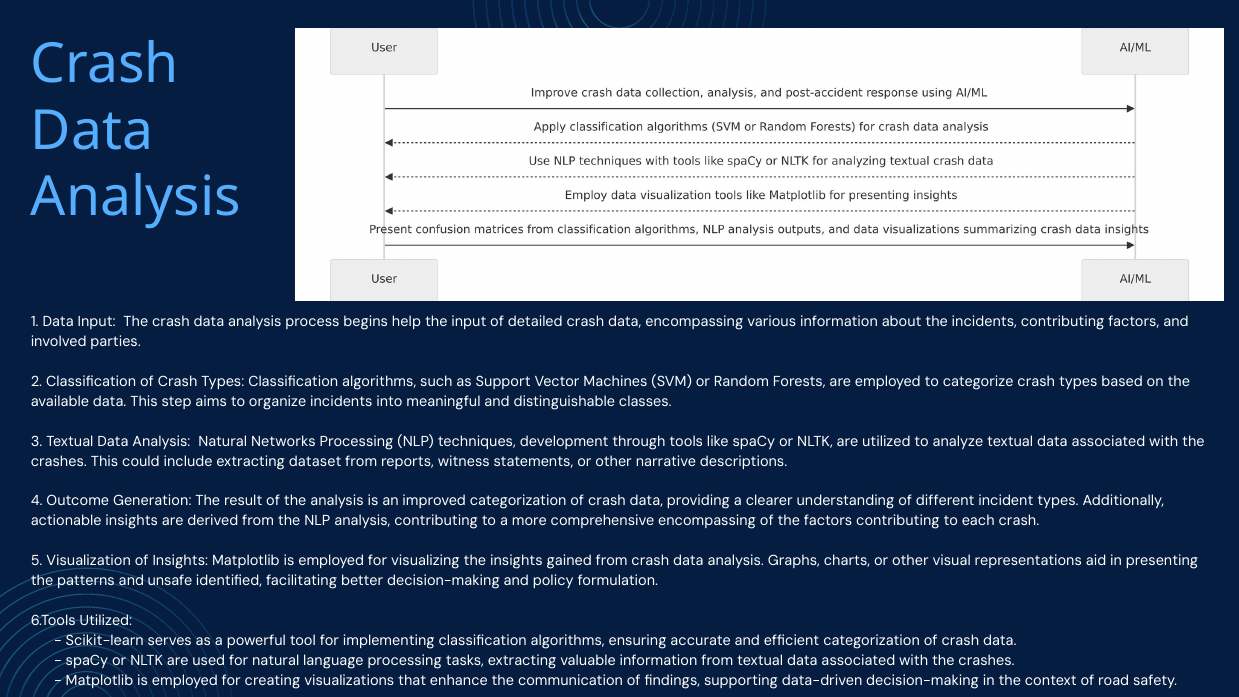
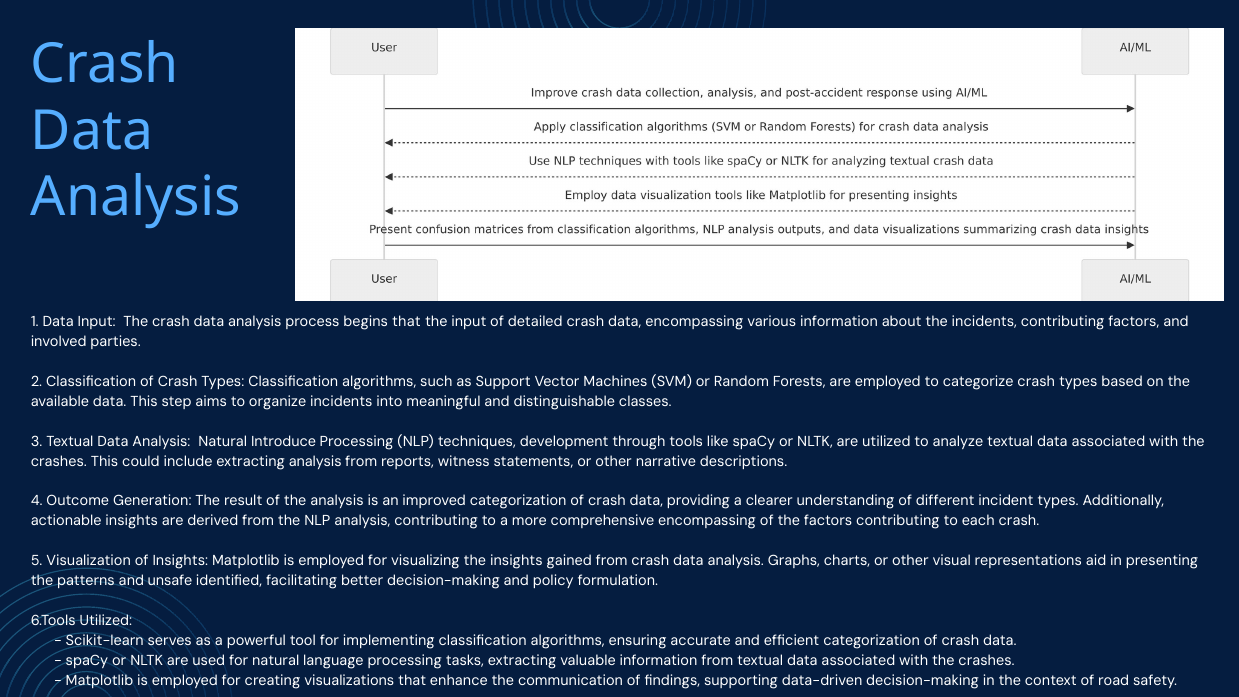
begins help: help -> that
Networks: Networks -> Introduce
extracting dataset: dataset -> analysis
